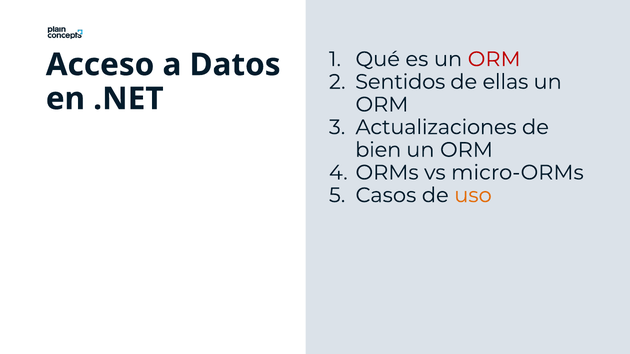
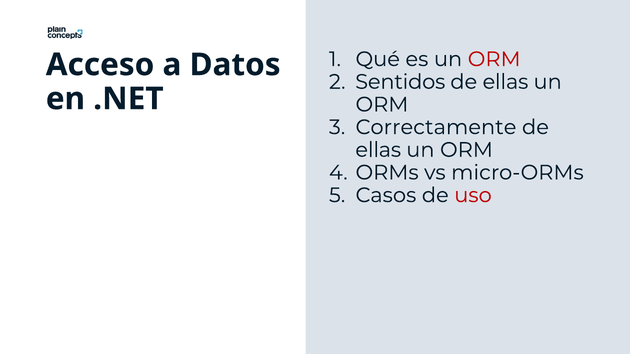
Actualizaciones: Actualizaciones -> Correctamente
bien at (378, 150): bien -> ellas
uso colour: orange -> red
